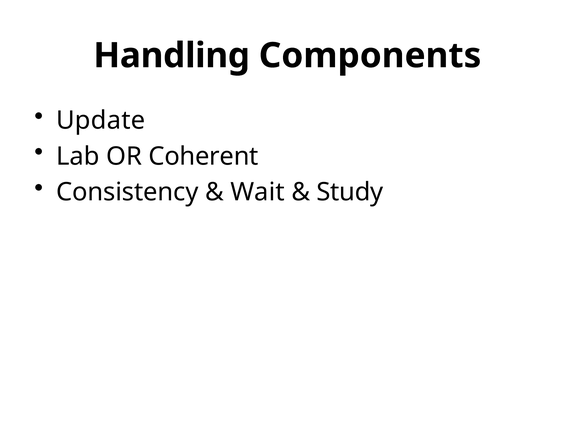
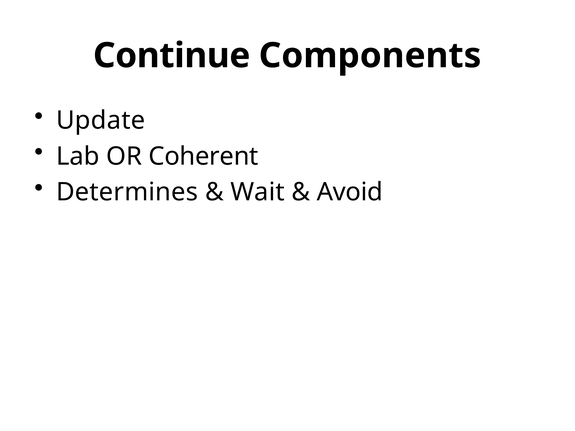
Handling: Handling -> Continue
Consistency: Consistency -> Determines
Study: Study -> Avoid
